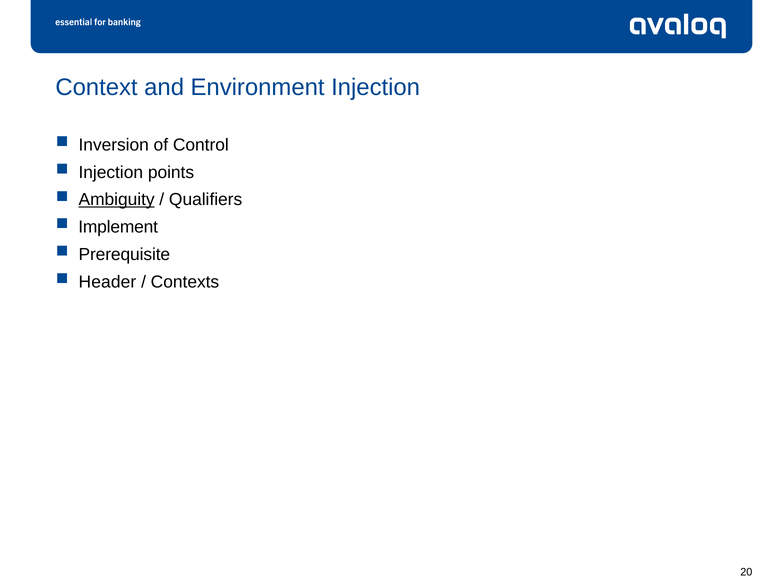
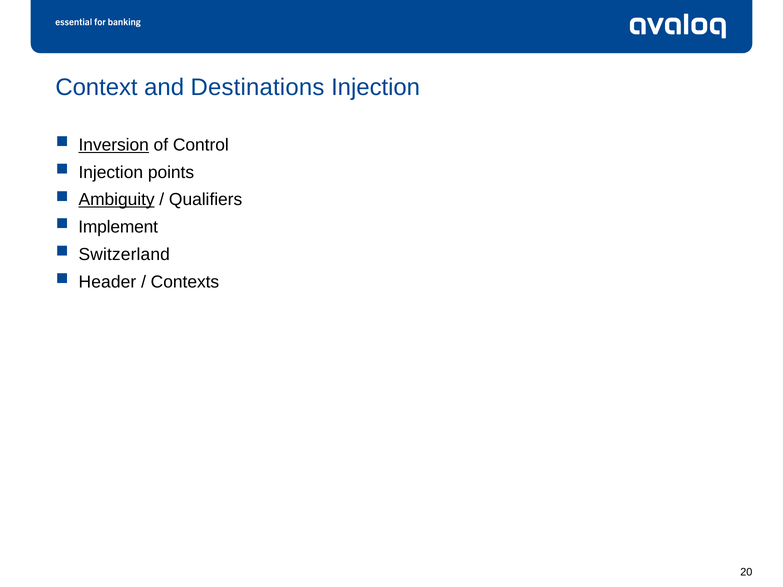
Environment: Environment -> Destinations
Inversion underline: none -> present
Prerequisite: Prerequisite -> Switzerland
